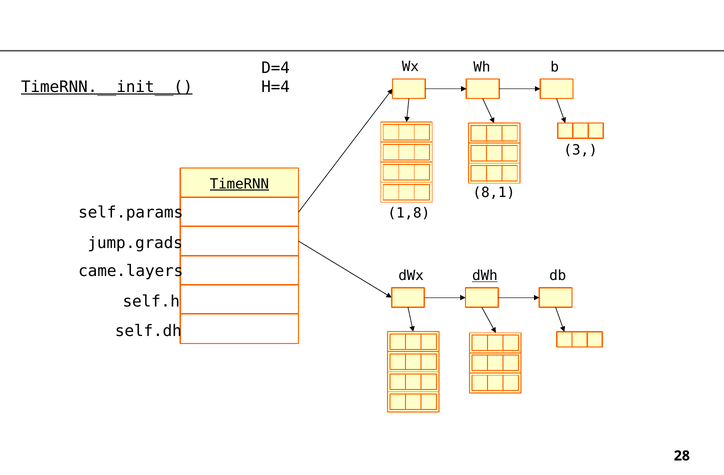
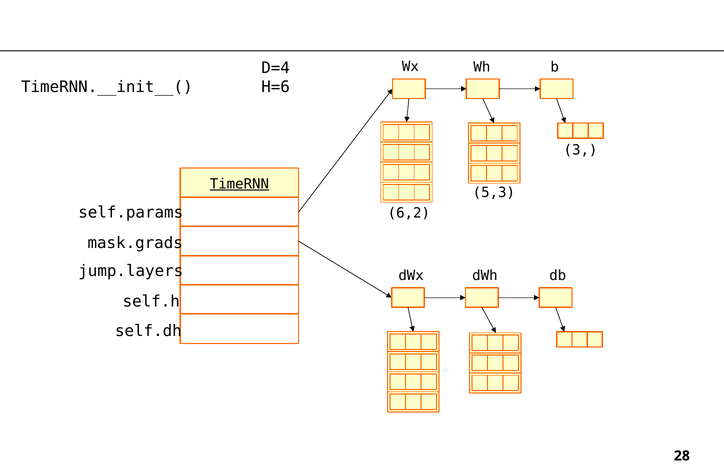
H=4: H=4 -> H=6
TimeRNN.__init__( underline: present -> none
8,1: 8,1 -> 5,3
1,8: 1,8 -> 6,2
jump.grads: jump.grads -> mask.grads
came.layers: came.layers -> jump.layers
dWh underline: present -> none
